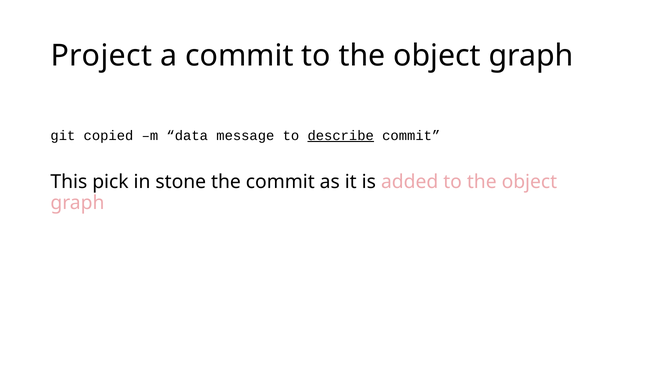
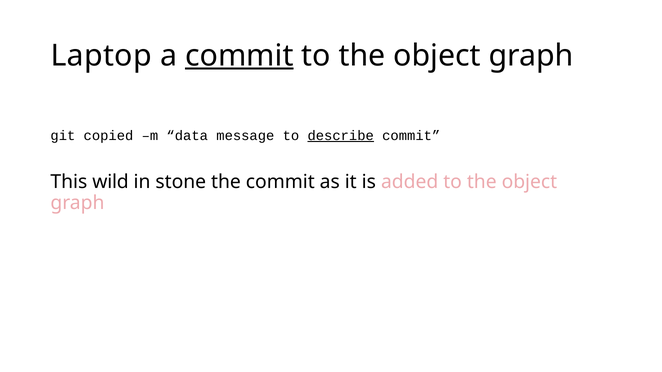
Project: Project -> Laptop
commit at (239, 56) underline: none -> present
pick: pick -> wild
